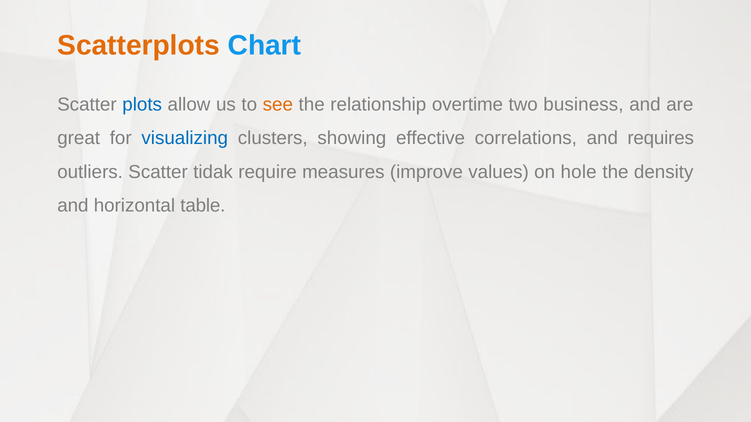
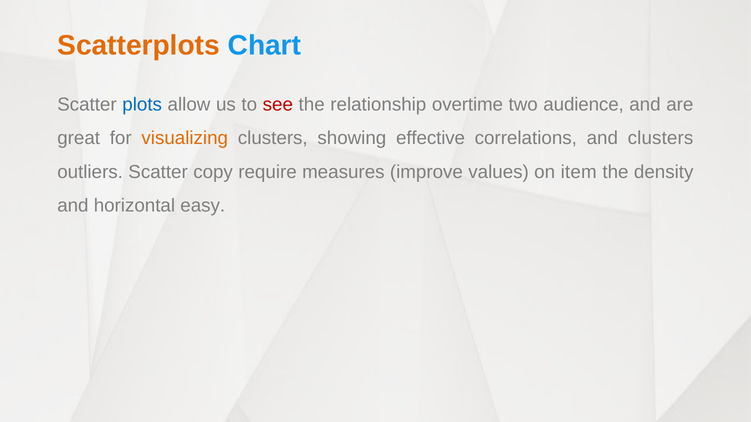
see colour: orange -> red
business: business -> audience
visualizing colour: blue -> orange
and requires: requires -> clusters
tidak: tidak -> copy
hole: hole -> item
table: table -> easy
